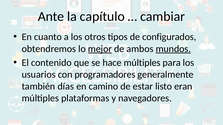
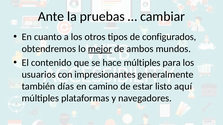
capítulo: capítulo -> pruebas
mundos underline: present -> none
programadores: programadores -> impresionantes
eran: eran -> aquí
